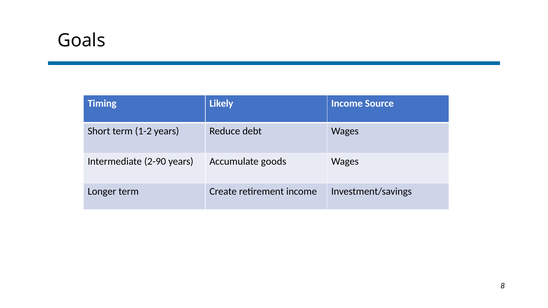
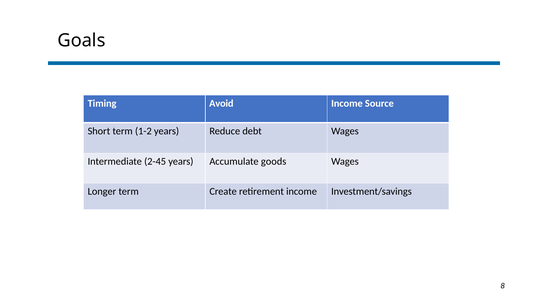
Likely: Likely -> Avoid
2-90: 2-90 -> 2-45
